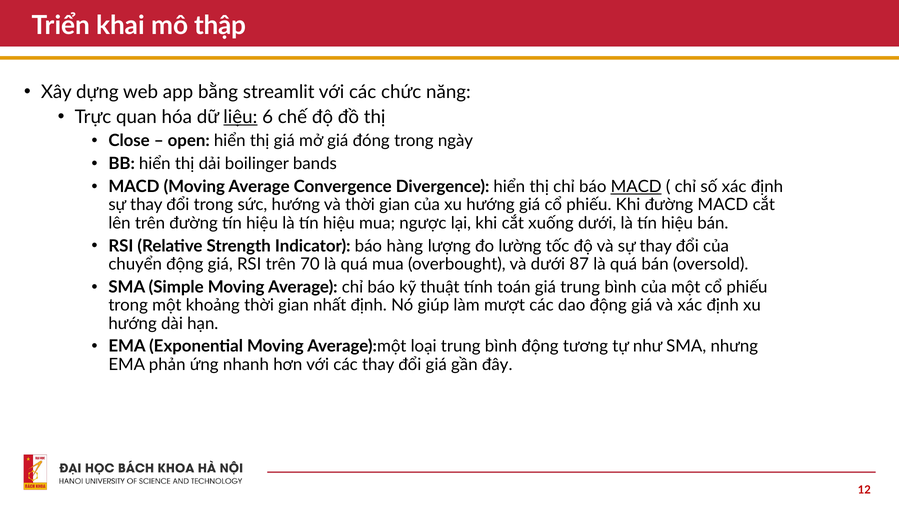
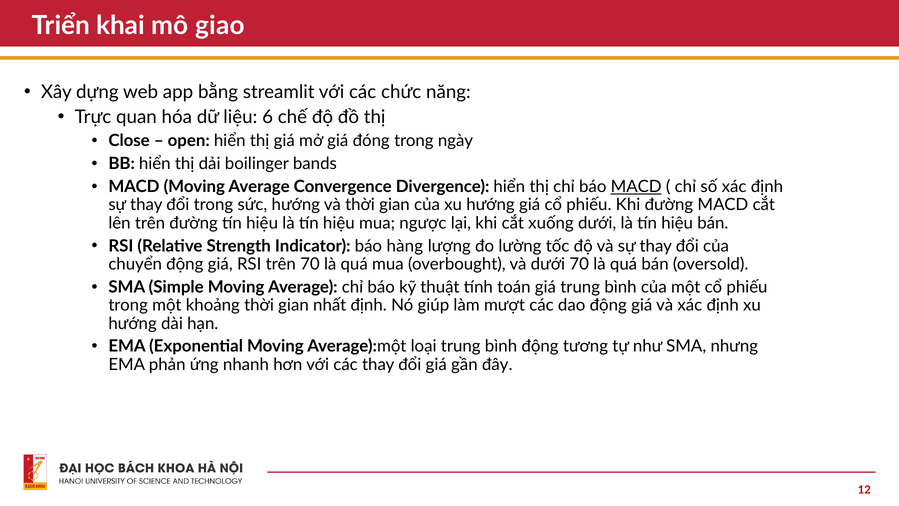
thập: thập -> giao
liệu underline: present -> none
dưới 87: 87 -> 70
